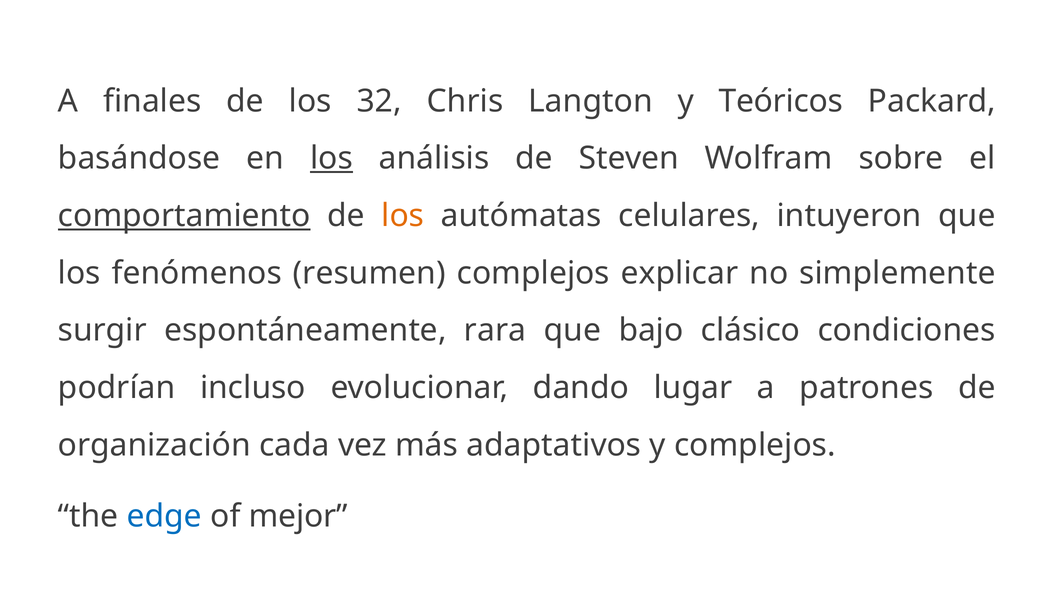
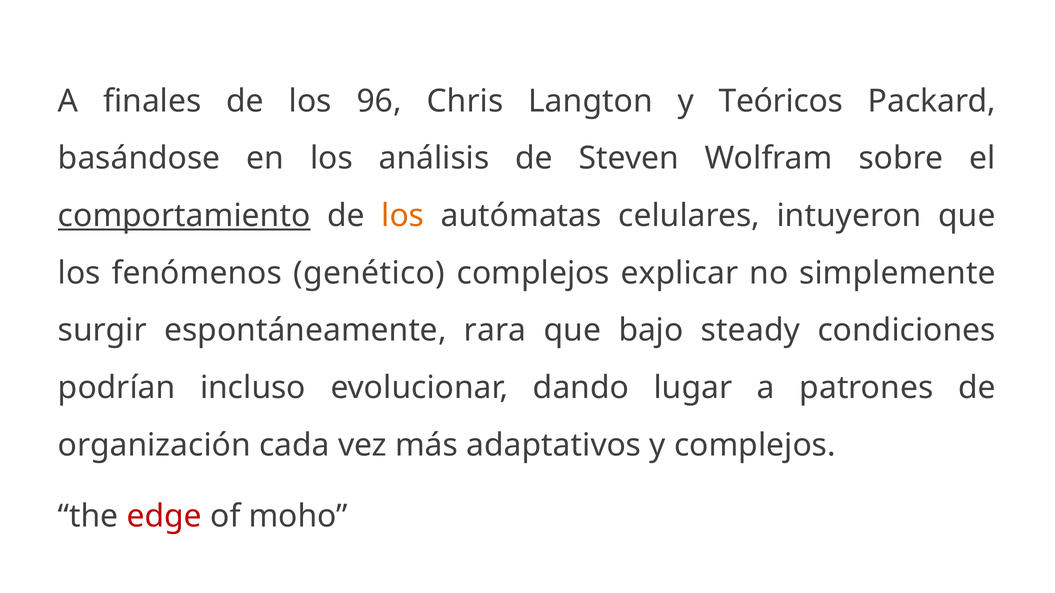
32: 32 -> 96
los at (331, 159) underline: present -> none
resumen: resumen -> genético
clásico: clásico -> steady
edge colour: blue -> red
mejor: mejor -> moho
